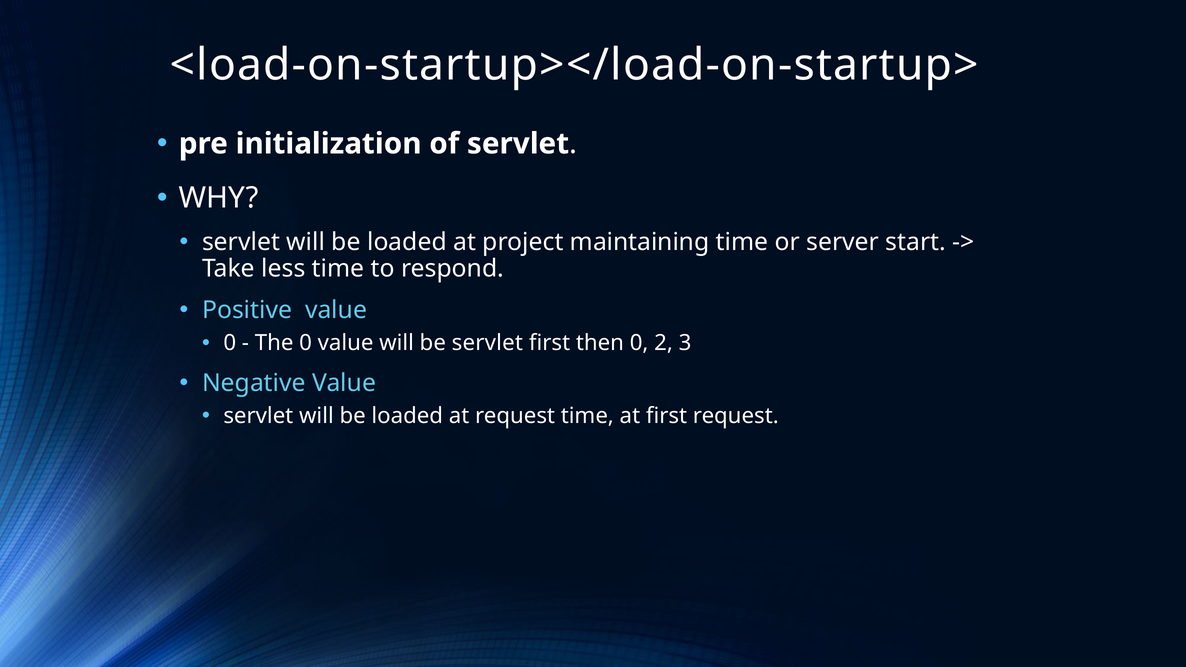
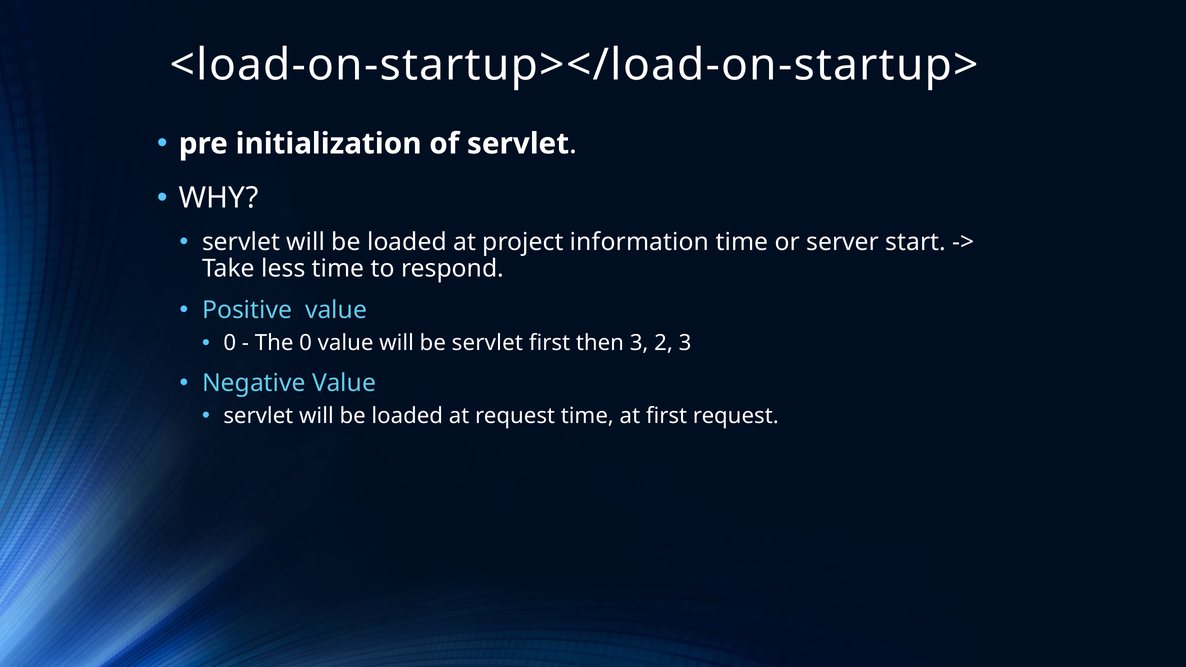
maintaining: maintaining -> information
then 0: 0 -> 3
